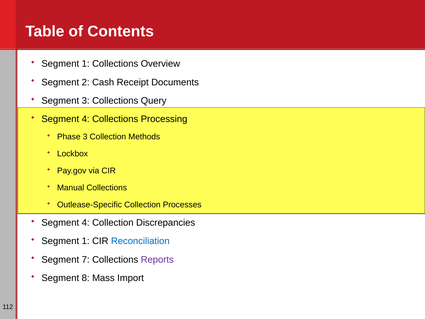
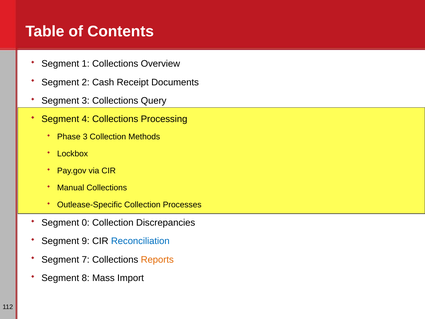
4 at (86, 223): 4 -> 0
1 at (86, 241): 1 -> 9
Reports colour: purple -> orange
